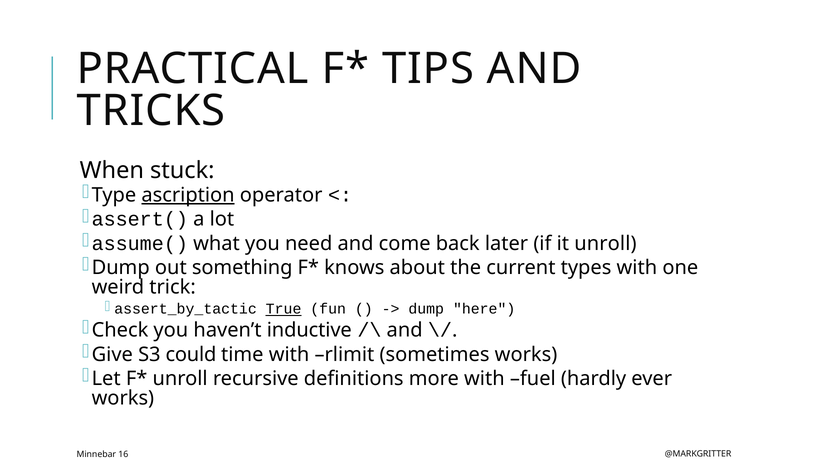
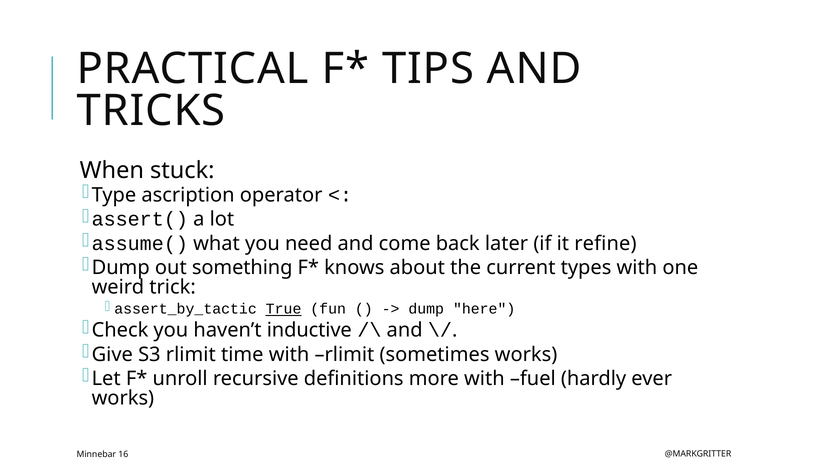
ascription underline: present -> none
it unroll: unroll -> refine
S3 could: could -> rlimit
